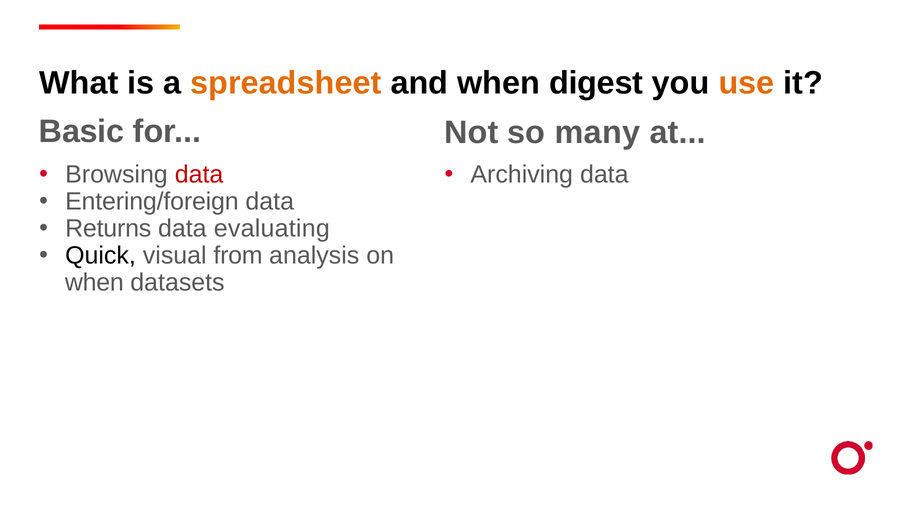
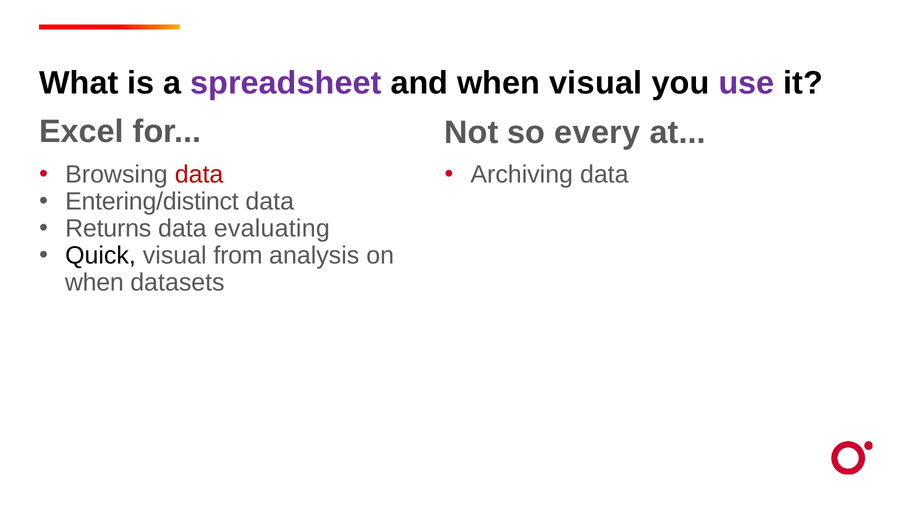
spreadsheet colour: orange -> purple
when digest: digest -> visual
use colour: orange -> purple
Basic: Basic -> Excel
many: many -> every
Entering/foreign: Entering/foreign -> Entering/distinct
